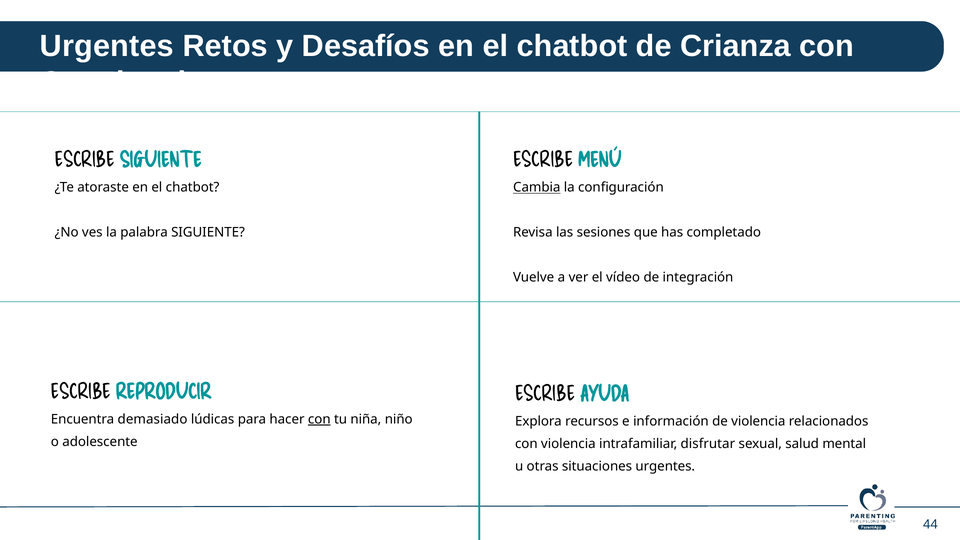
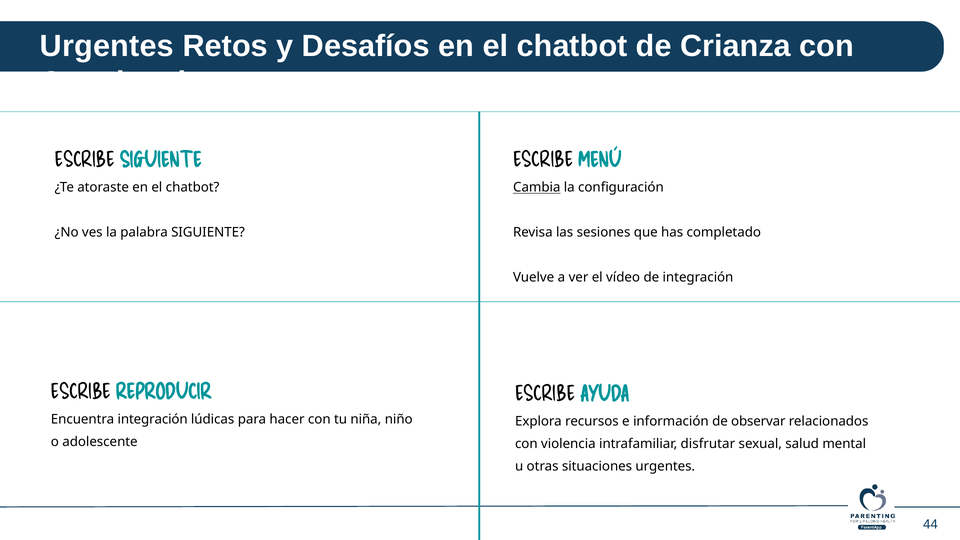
Encuentra demasiado: demasiado -> integración
con at (319, 419) underline: present -> none
de violencia: violencia -> observar
